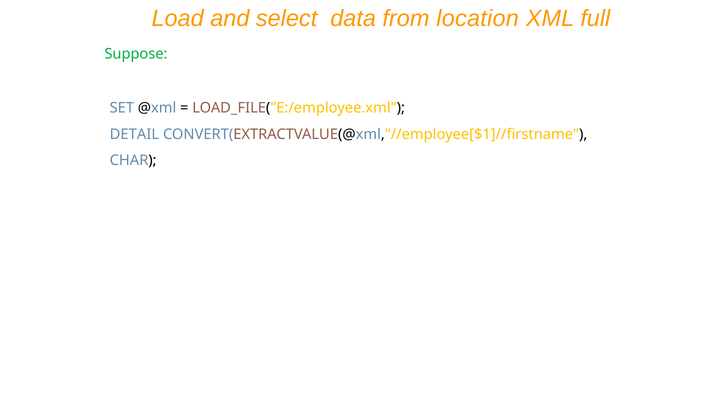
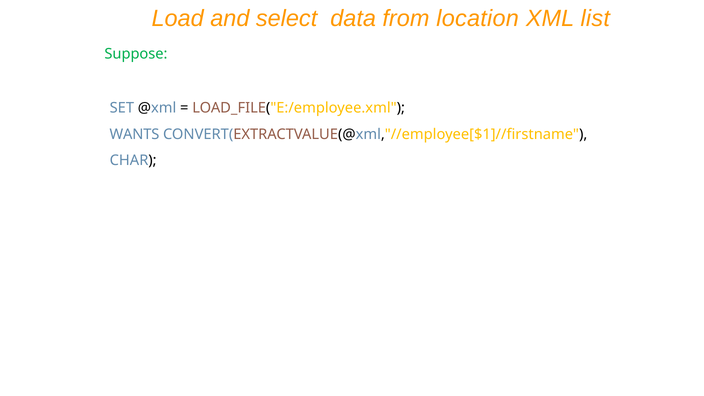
full: full -> list
DETAIL: DETAIL -> WANTS
